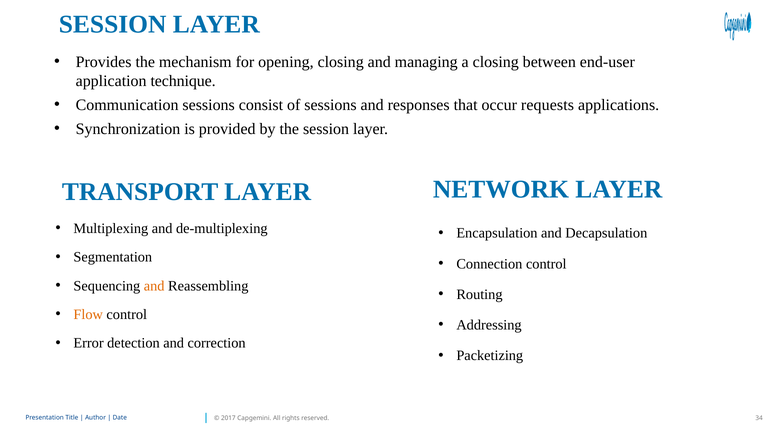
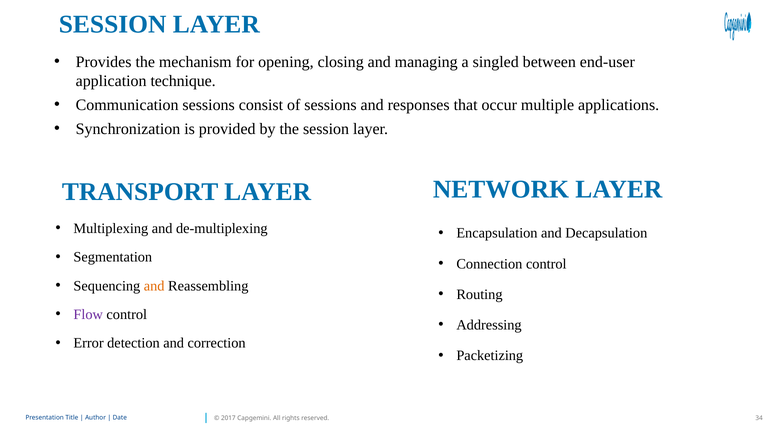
a closing: closing -> singled
requests: requests -> multiple
Flow colour: orange -> purple
